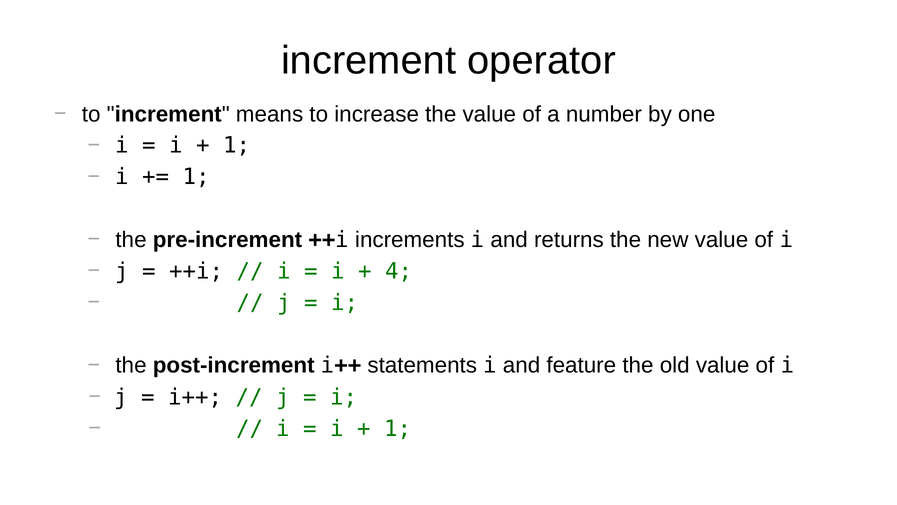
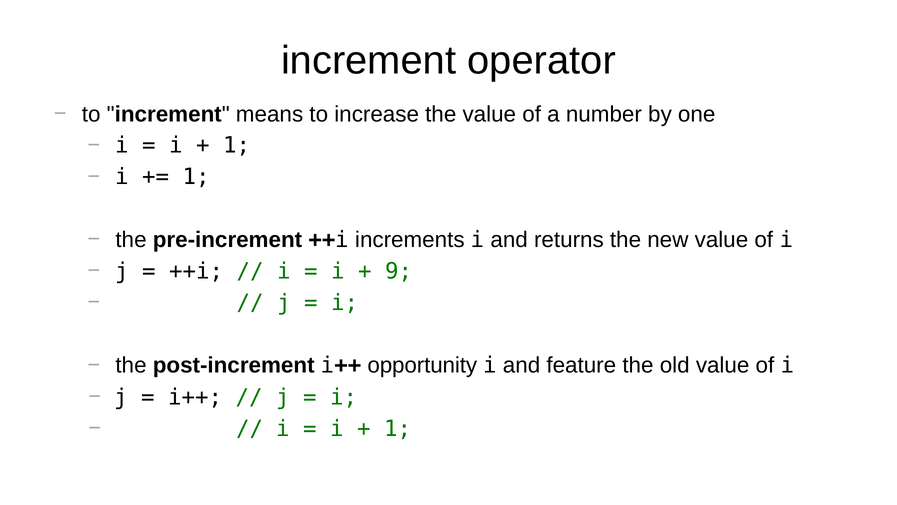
4: 4 -> 9
statements: statements -> opportunity
